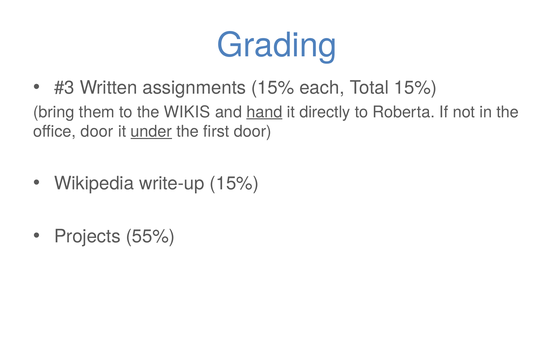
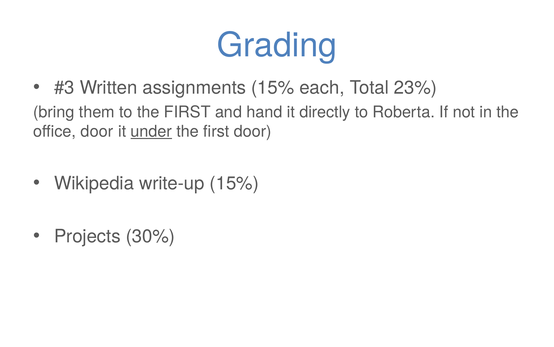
Total 15%: 15% -> 23%
to the WIKIS: WIKIS -> FIRST
hand underline: present -> none
55%: 55% -> 30%
